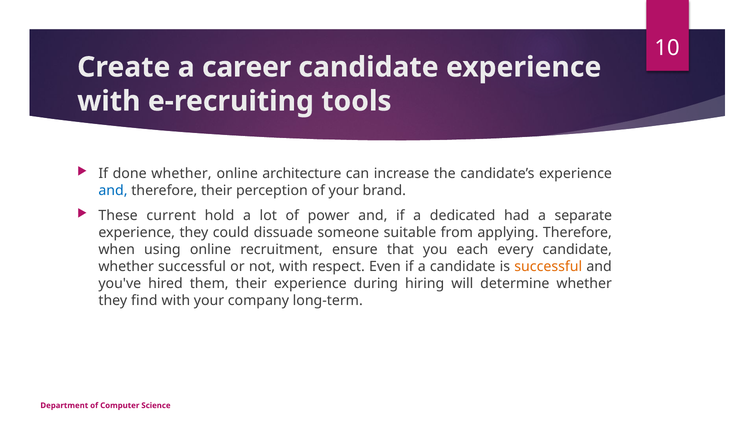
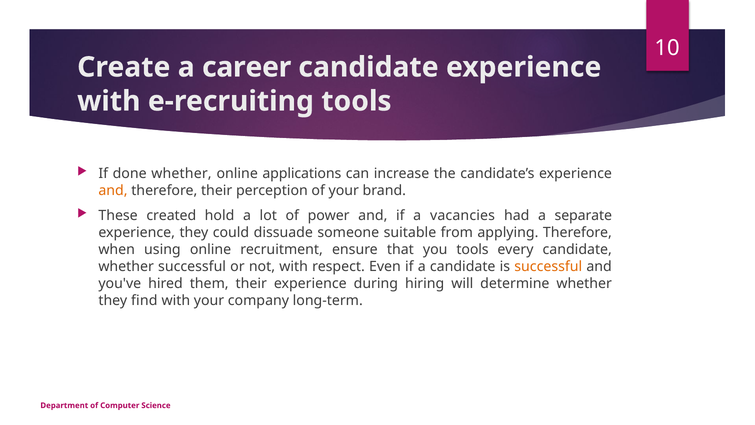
architecture: architecture -> applications
and at (113, 191) colour: blue -> orange
current: current -> created
dedicated: dedicated -> vacancies
you each: each -> tools
